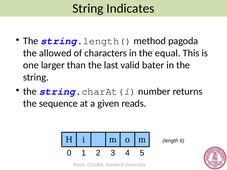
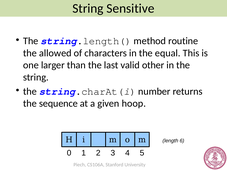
Indicates: Indicates -> Sensitive
pagoda: pagoda -> routine
bater: bater -> other
reads: reads -> hoop
